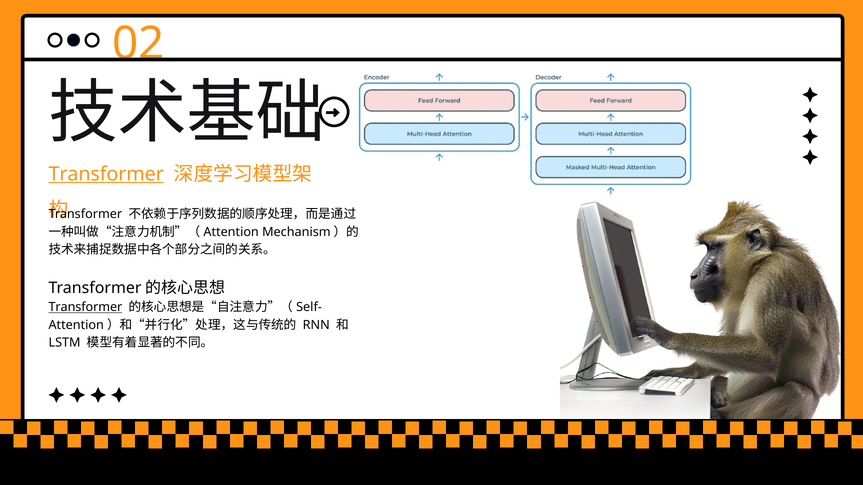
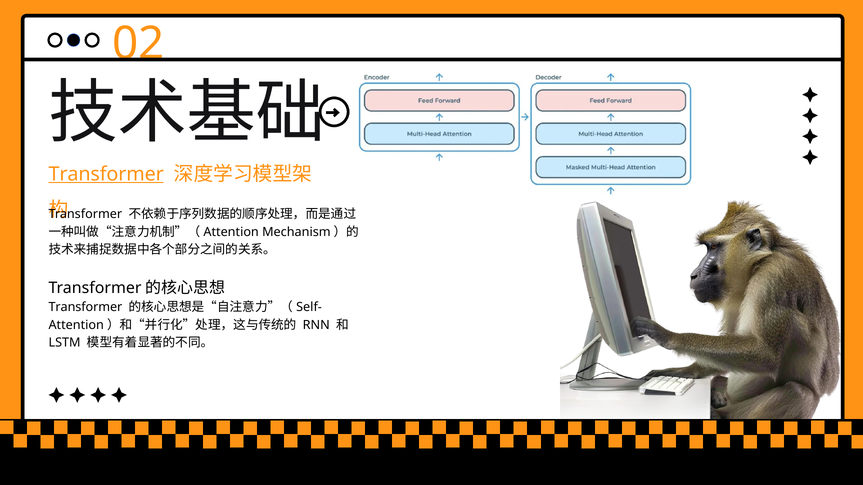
Transformer at (85, 308) underline: present -> none
